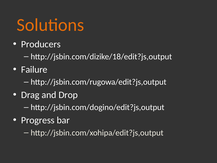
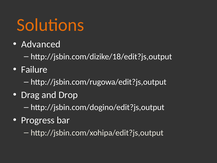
Producers: Producers -> Advanced
